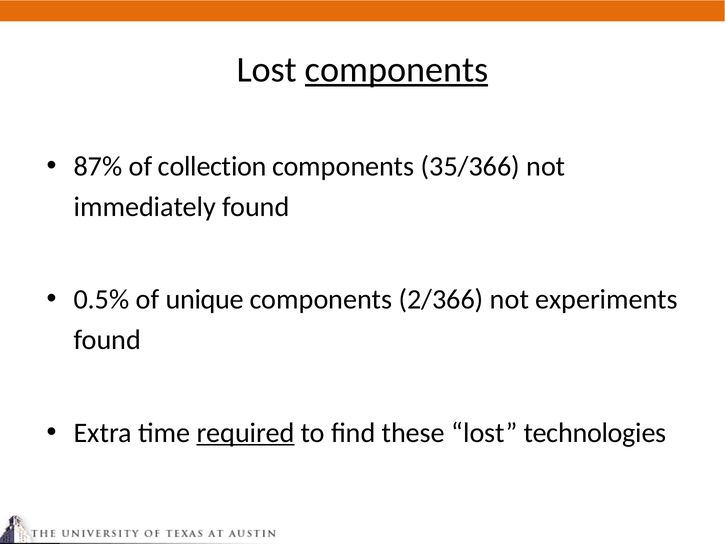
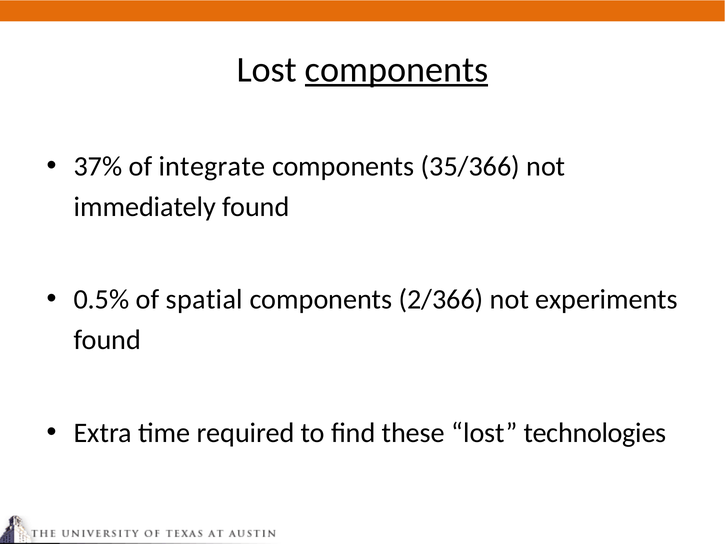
87%: 87% -> 37%
collection: collection -> integrate
unique: unique -> spatial
required underline: present -> none
